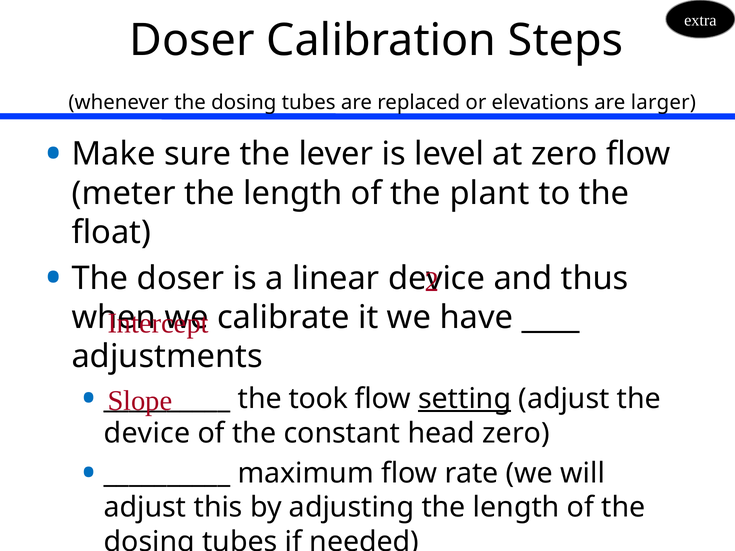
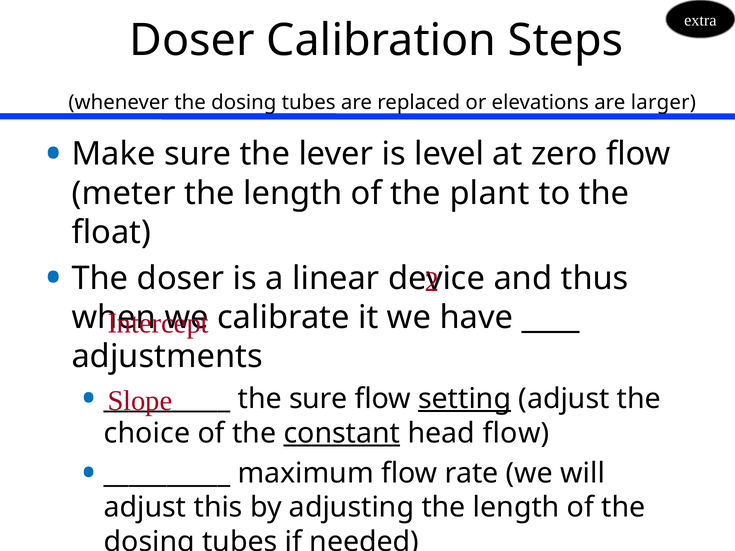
the took: took -> sure
device at (147, 433): device -> choice
constant underline: none -> present
head zero: zero -> flow
